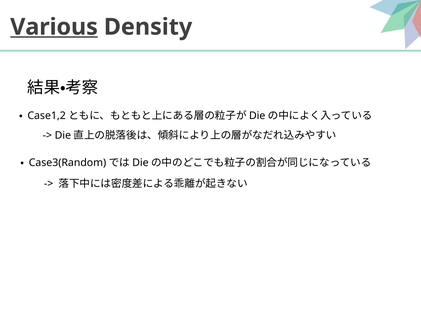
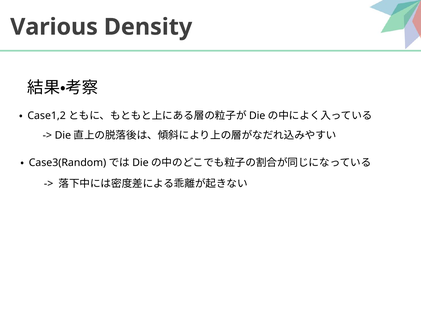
Various underline: present -> none
